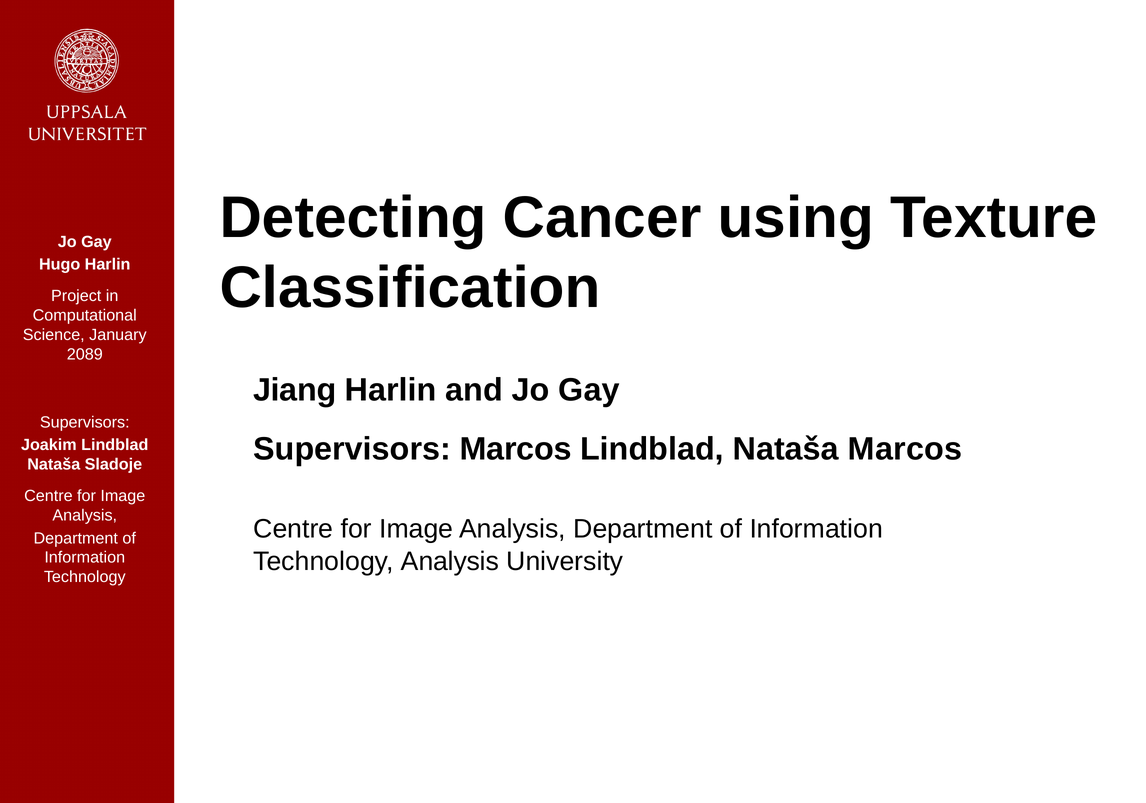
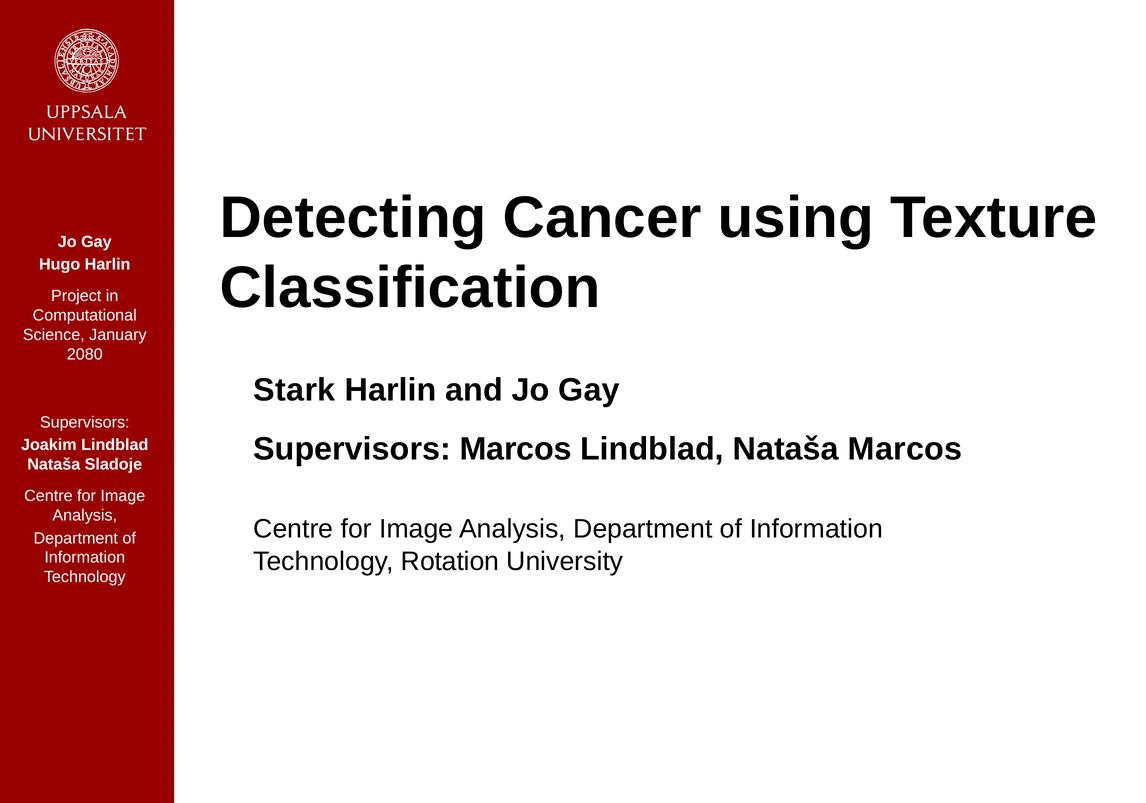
2089: 2089 -> 2080
Jiang: Jiang -> Stark
Technology Analysis: Analysis -> Rotation
